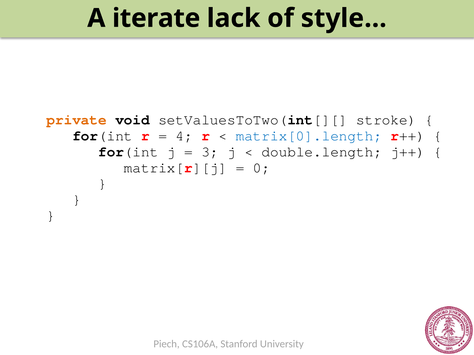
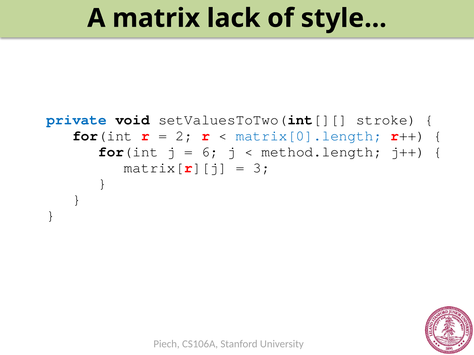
iterate: iterate -> matrix
private colour: orange -> blue
4: 4 -> 2
3: 3 -> 6
double.length: double.length -> method.length
0: 0 -> 3
